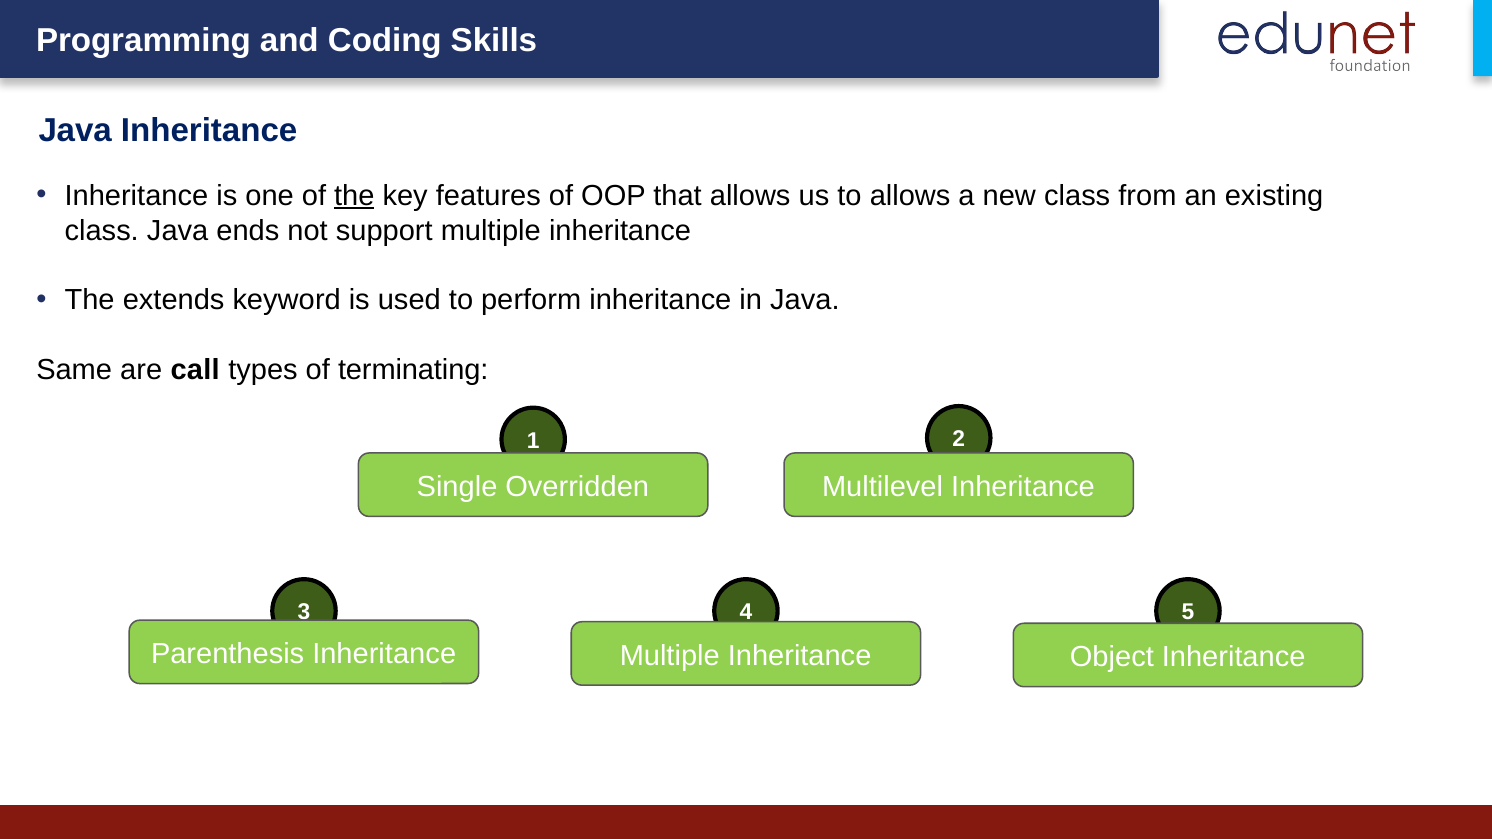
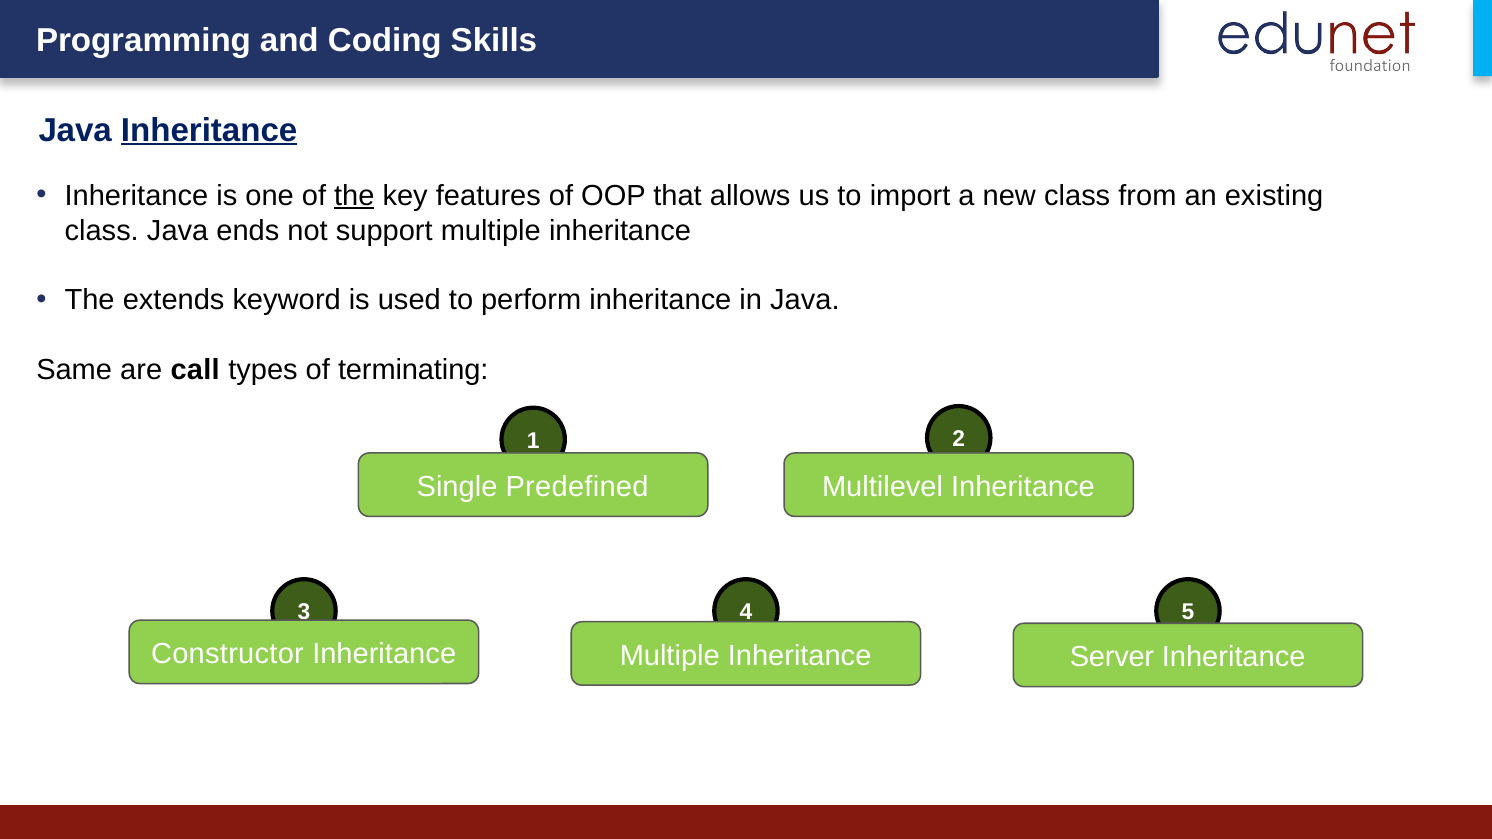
Inheritance at (209, 130) underline: none -> present
to allows: allows -> import
Overridden: Overridden -> Predefined
Parenthesis: Parenthesis -> Constructor
Object: Object -> Server
